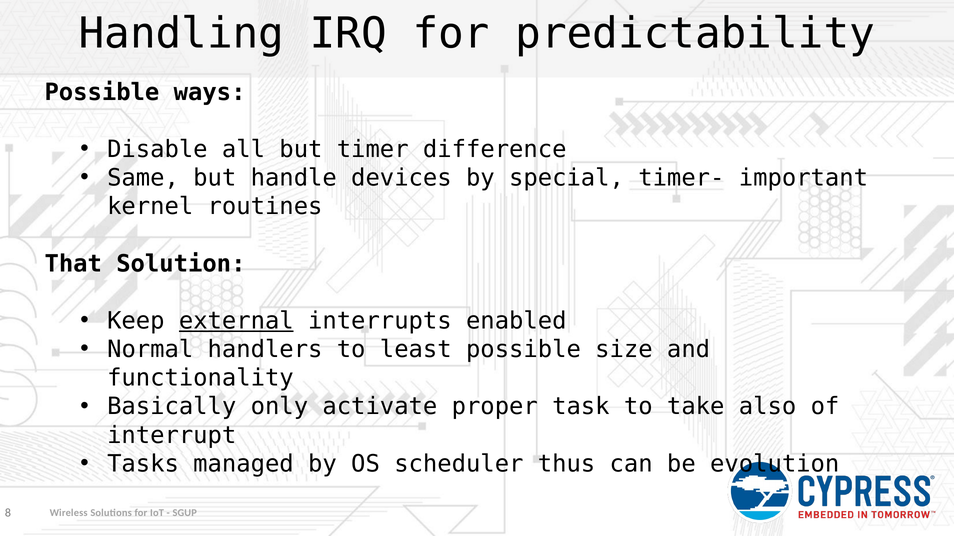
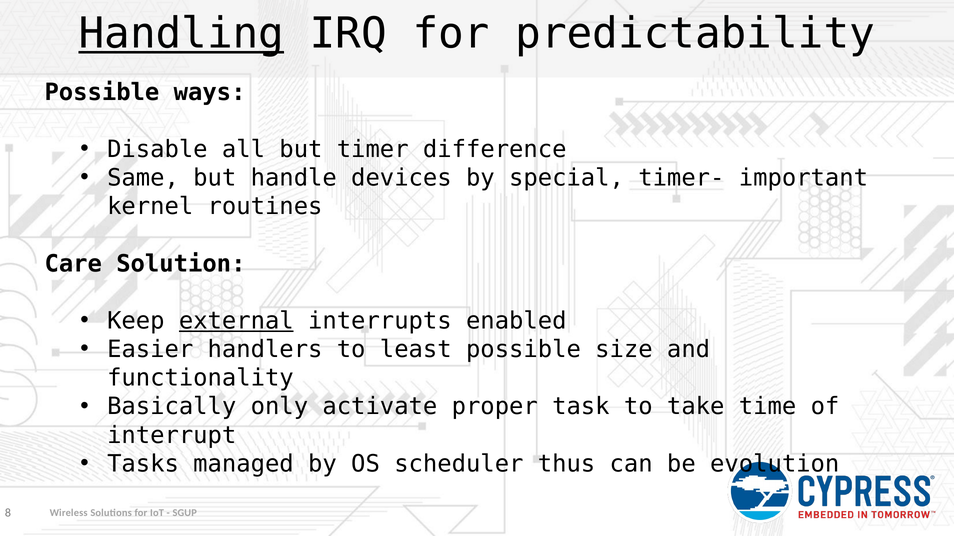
Handling underline: none -> present
That: That -> Care
Normal: Normal -> Easier
also: also -> time
